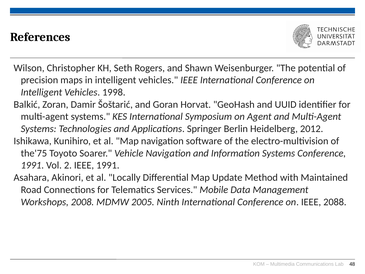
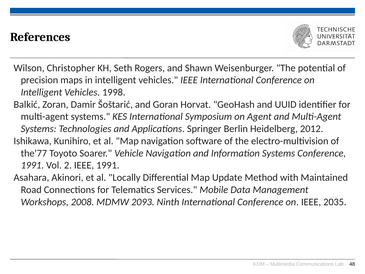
the'75: the'75 -> the'77
2005: 2005 -> 2093
2088: 2088 -> 2035
